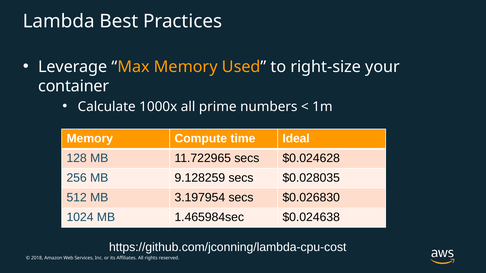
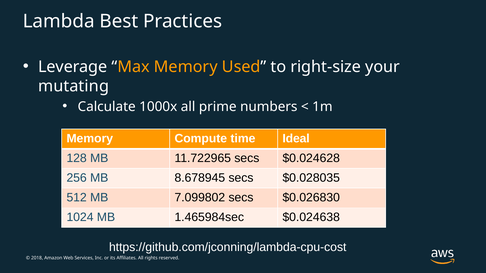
container: container -> mutating
9.128259: 9.128259 -> 8.678945
3.197954: 3.197954 -> 7.099802
